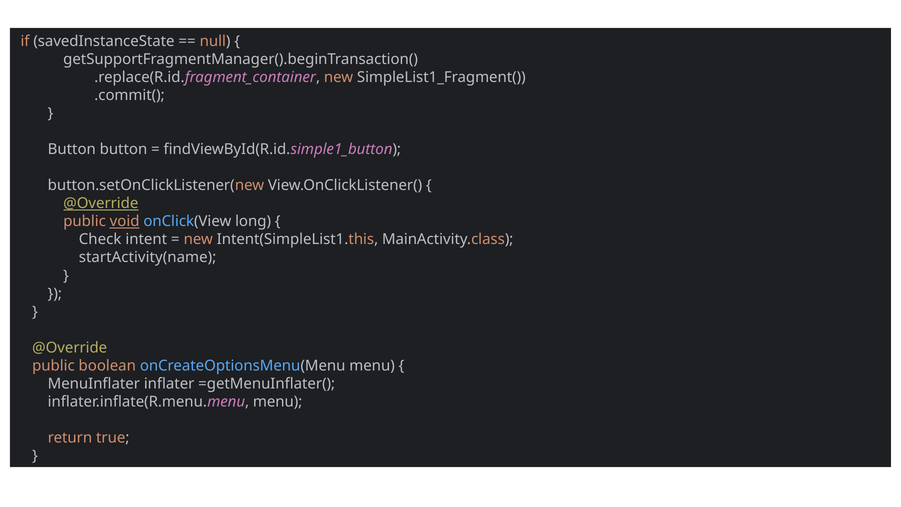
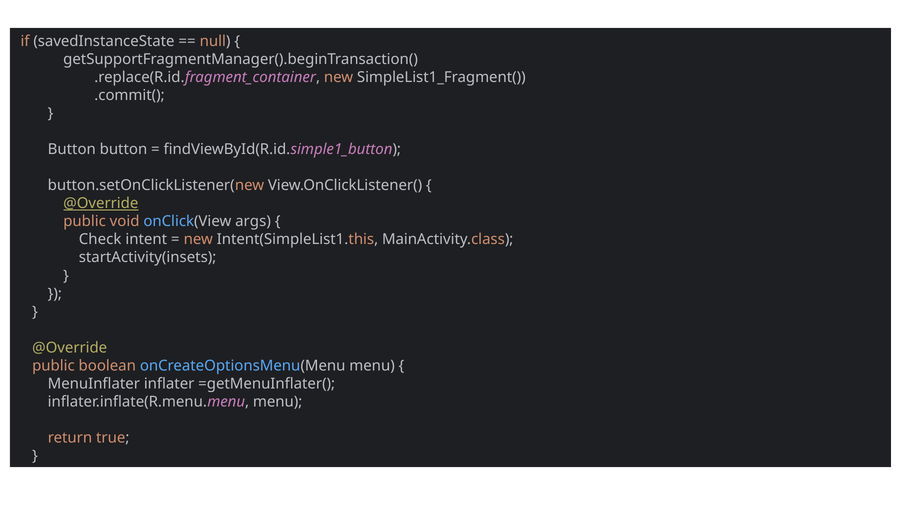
void underline: present -> none
long: long -> args
startActivity(name: startActivity(name -> startActivity(insets
